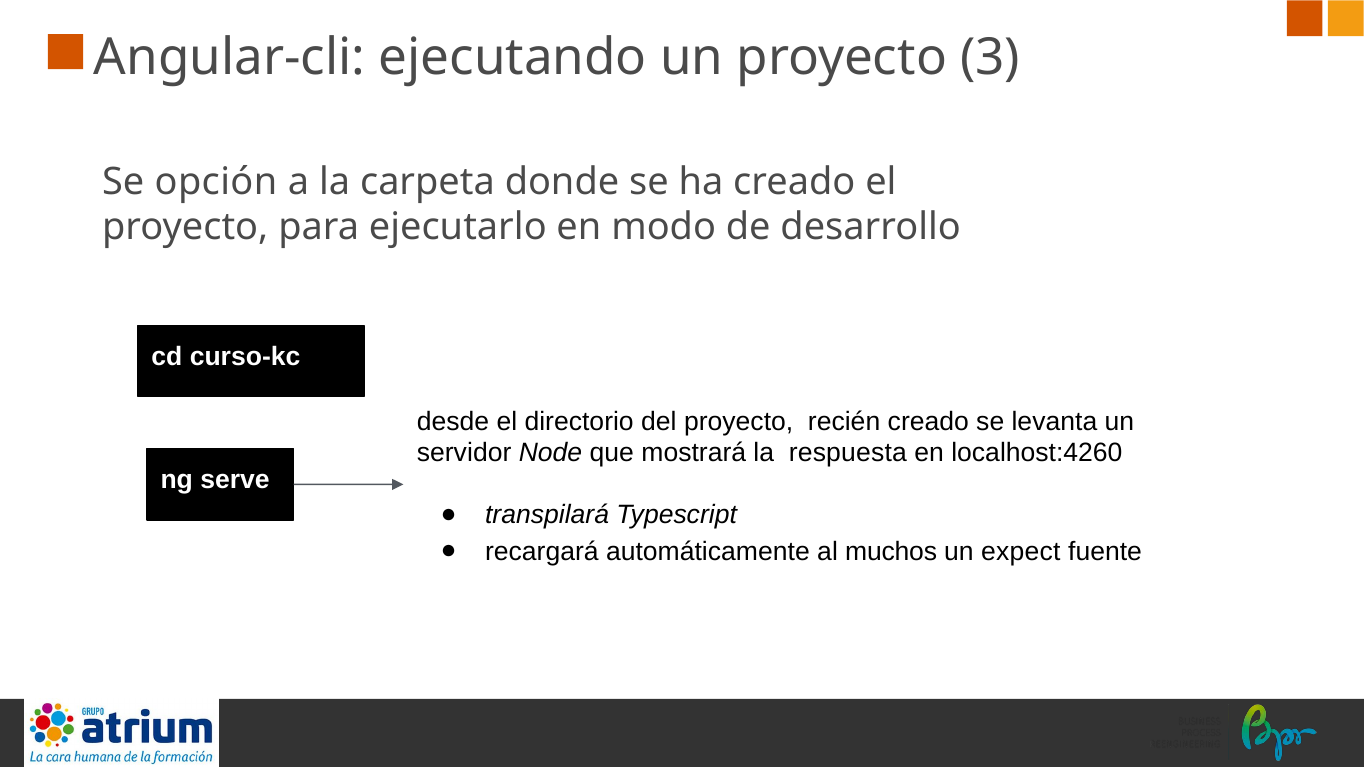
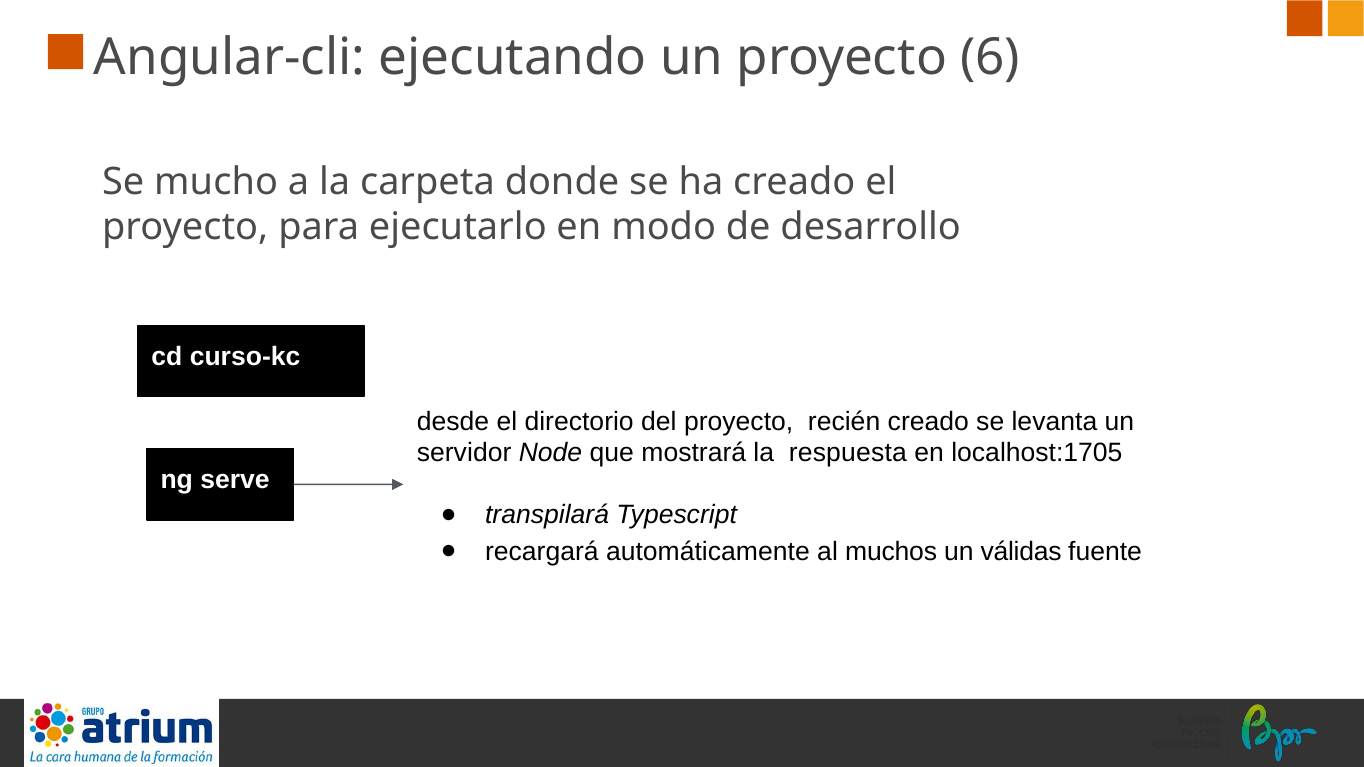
3: 3 -> 6
opción: opción -> mucho
localhost:4260: localhost:4260 -> localhost:1705
expect: expect -> válidas
